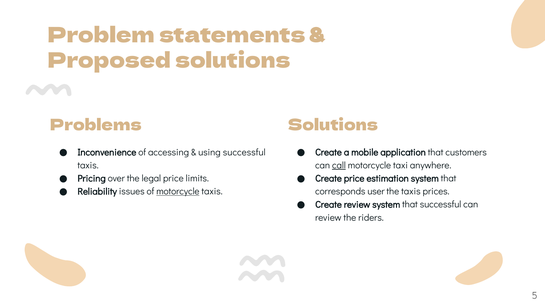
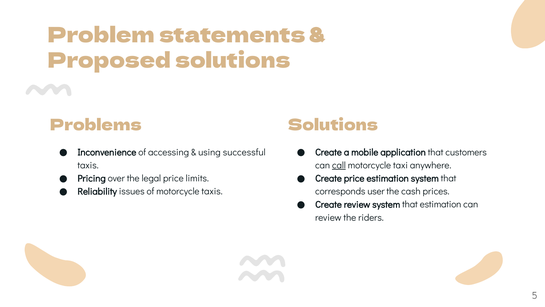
motorcycle at (178, 191) underline: present -> none
the taxis: taxis -> cash
that successful: successful -> estimation
